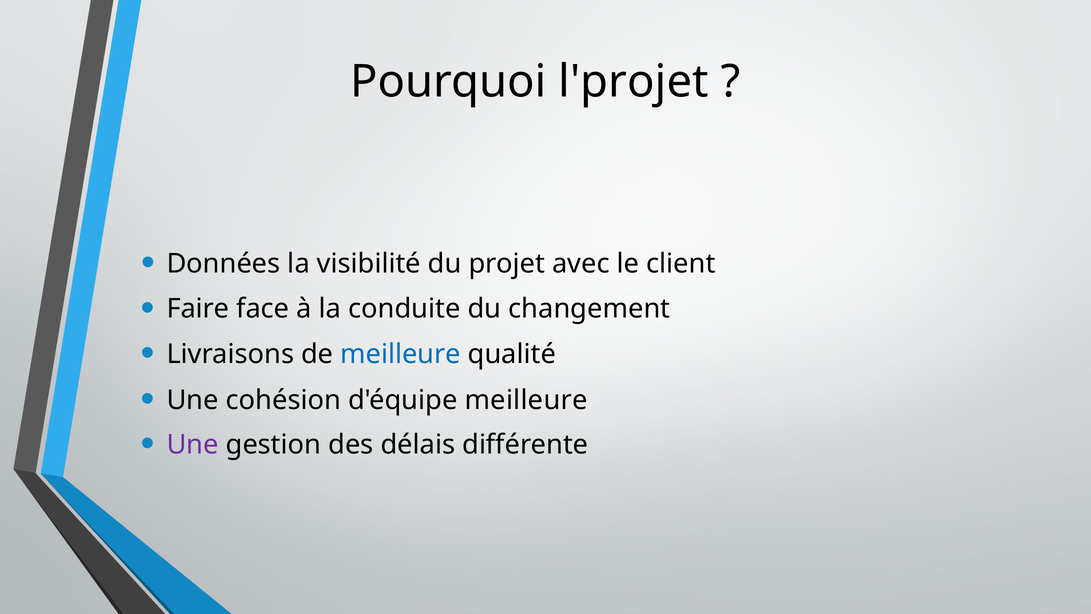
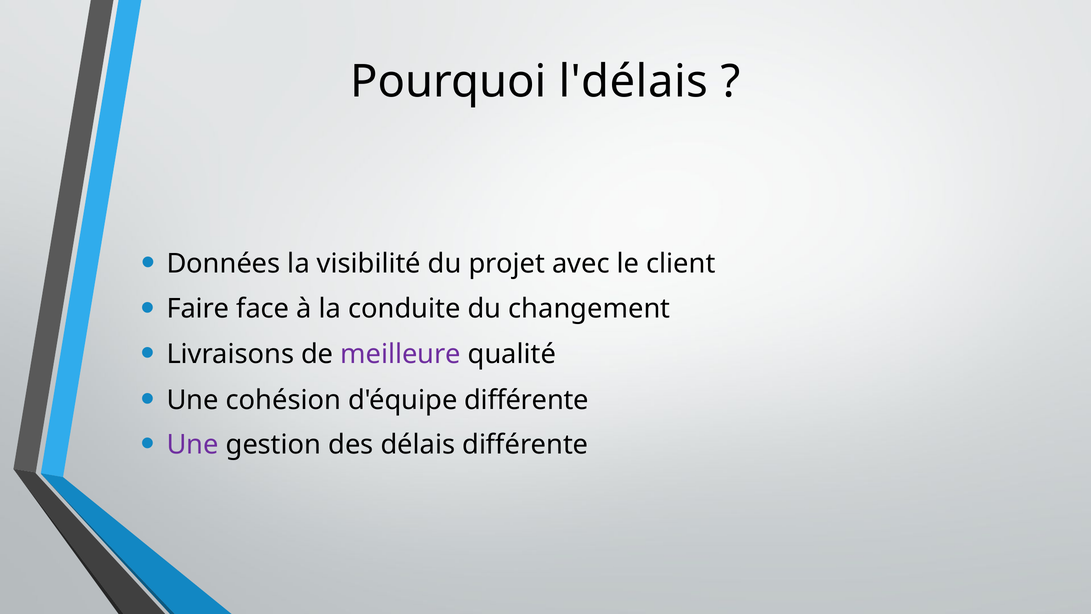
l'projet: l'projet -> l'délais
meilleure at (401, 354) colour: blue -> purple
d'équipe meilleure: meilleure -> différente
